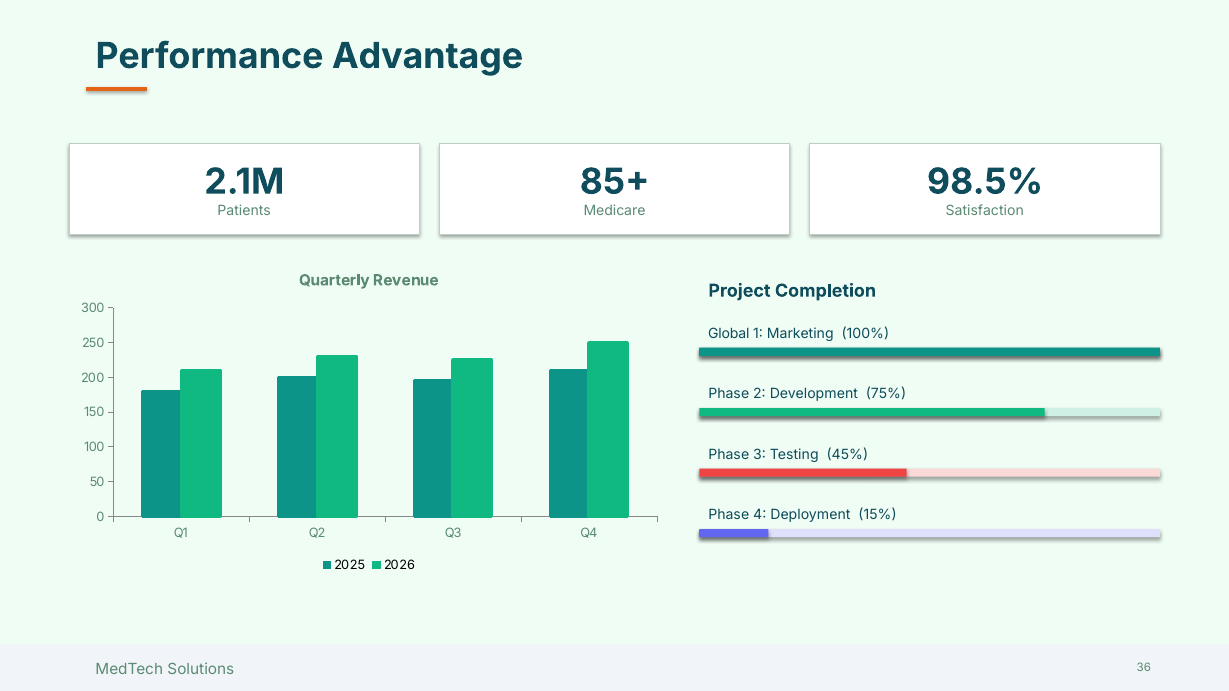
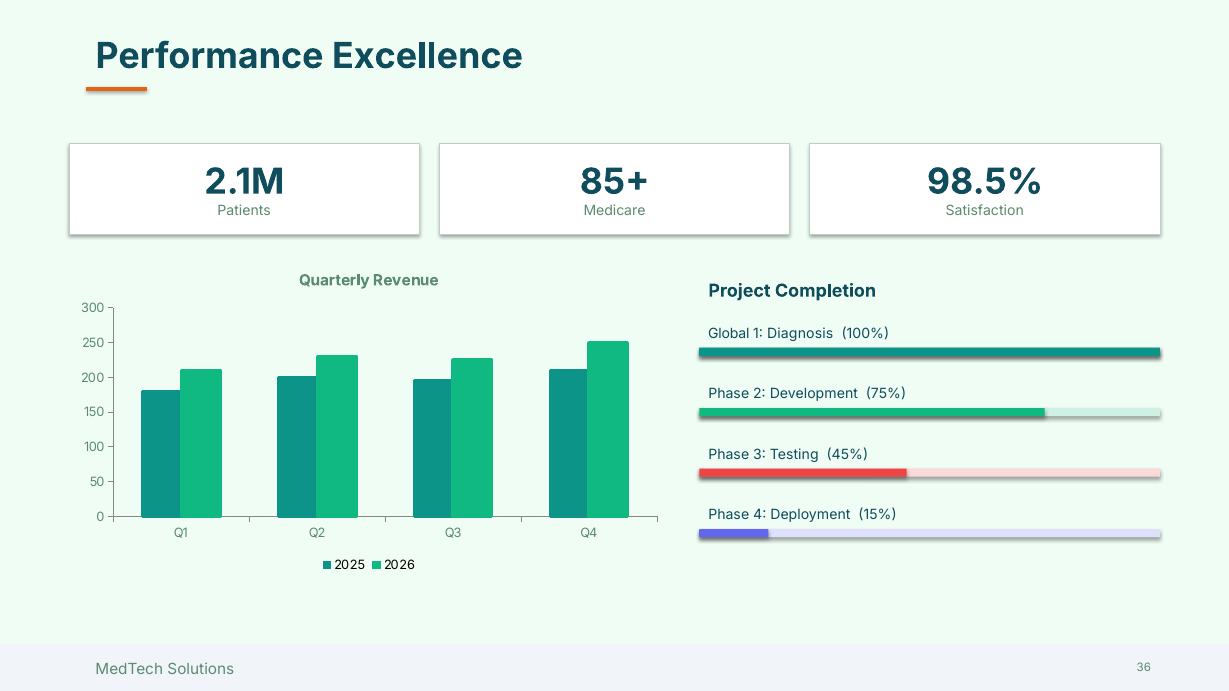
Advantage: Advantage -> Excellence
Marketing: Marketing -> Diagnosis
